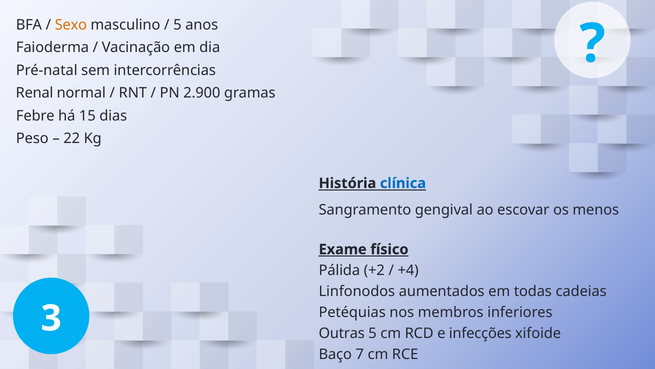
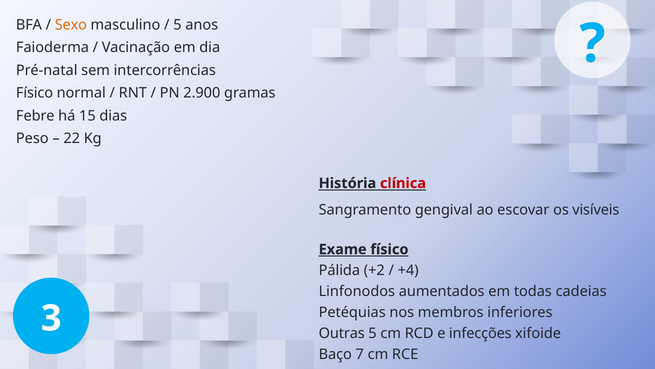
Renal at (35, 93): Renal -> Físico
clínica colour: blue -> red
menos: menos -> visíveis
